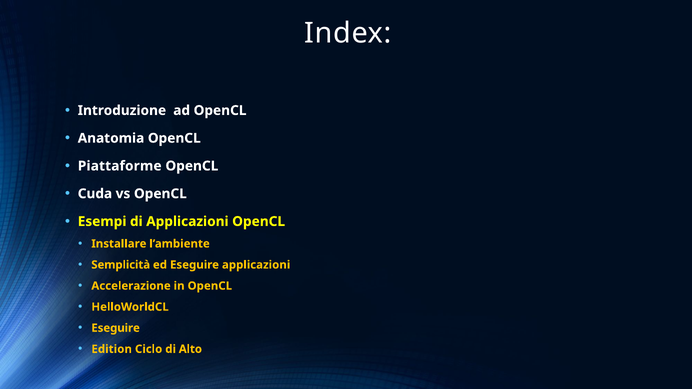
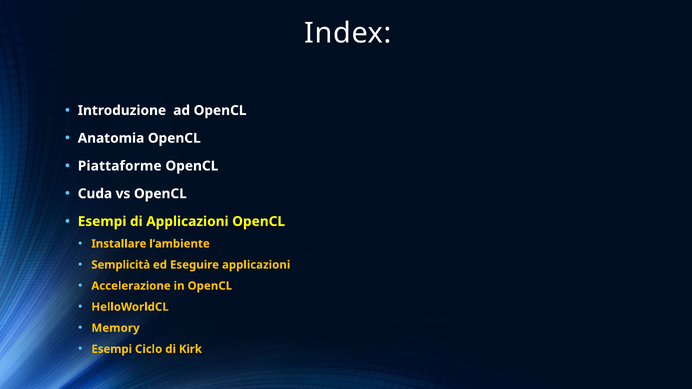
Eseguire at (116, 328): Eseguire -> Memory
Edition at (112, 349): Edition -> Esempi
Alto: Alto -> Kirk
